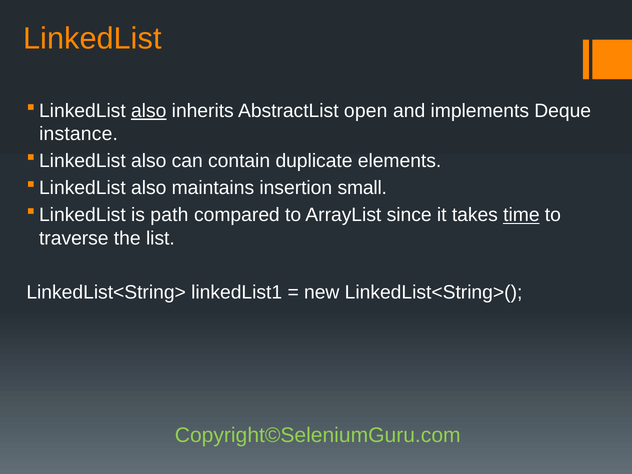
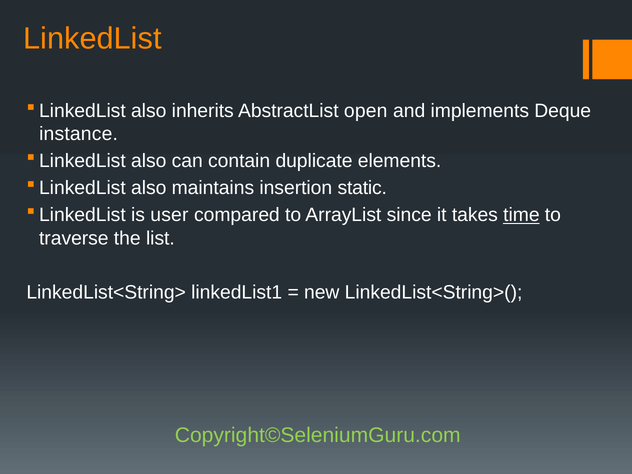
also at (149, 111) underline: present -> none
small: small -> static
path: path -> user
